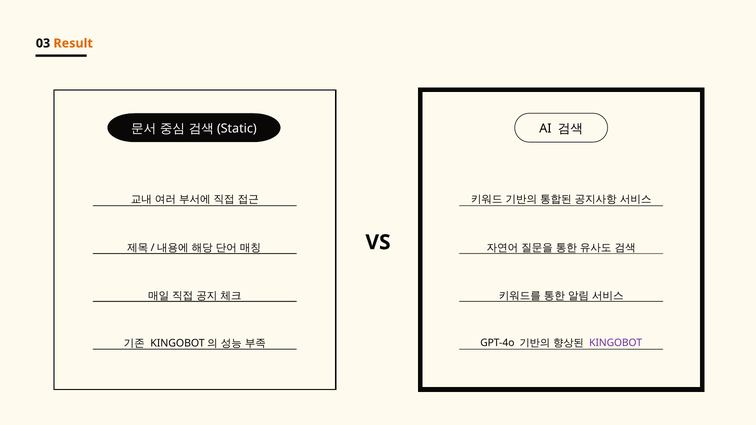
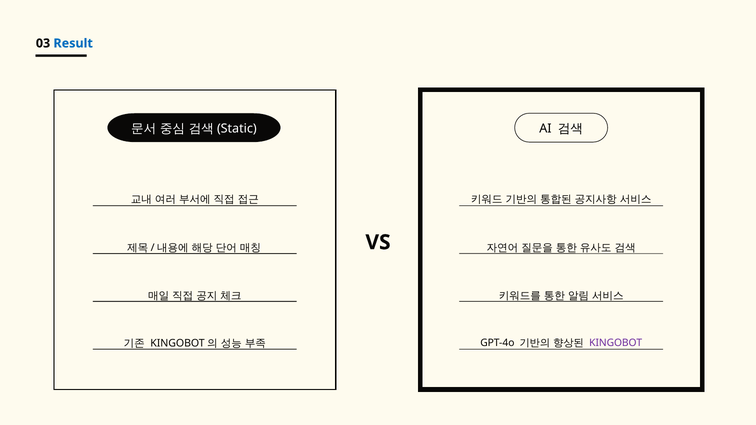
Result colour: orange -> blue
